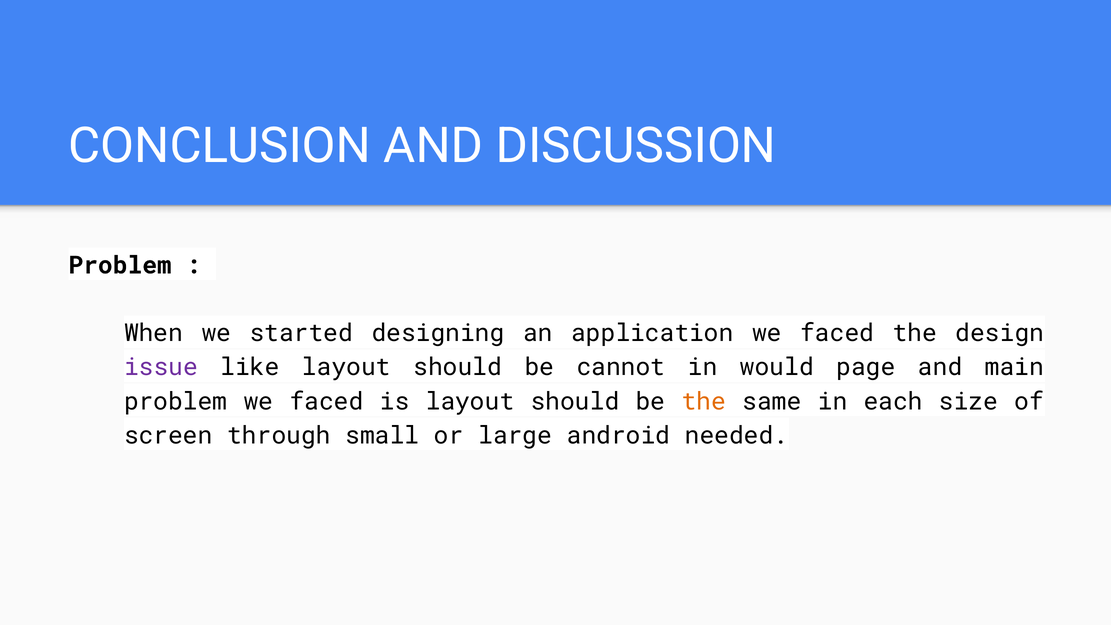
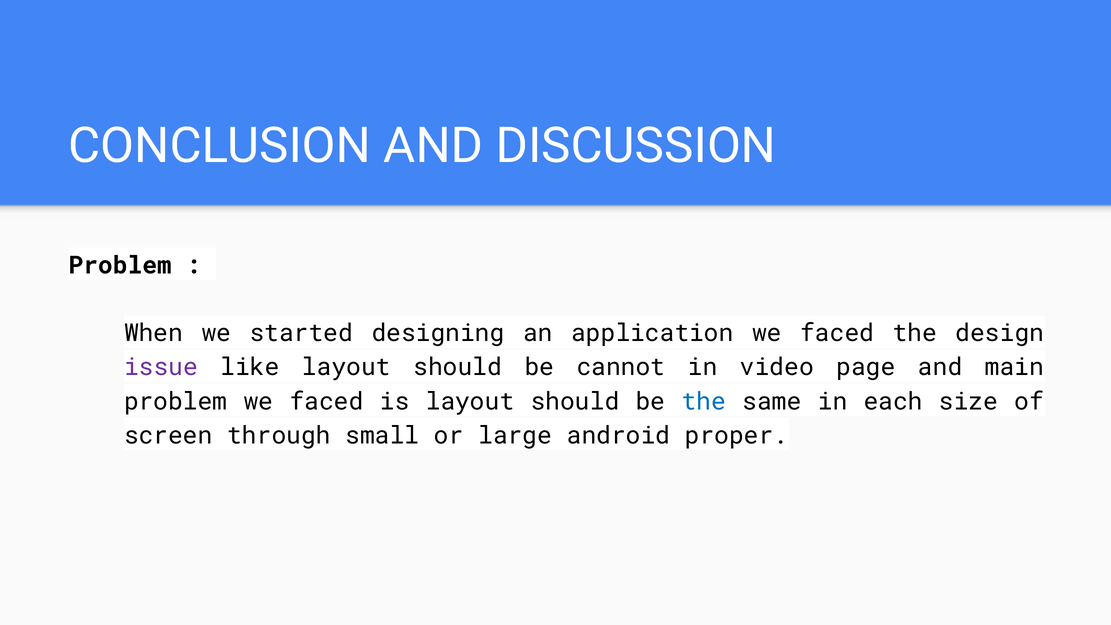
would: would -> video
the at (704, 401) colour: orange -> blue
needed: needed -> proper
